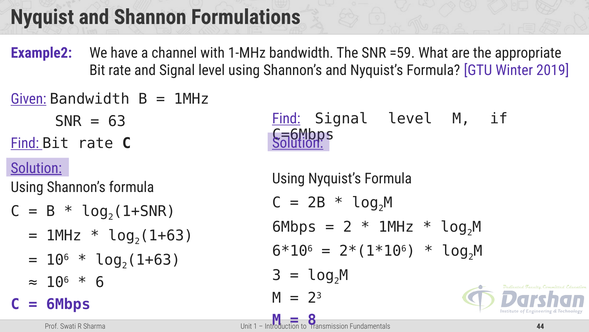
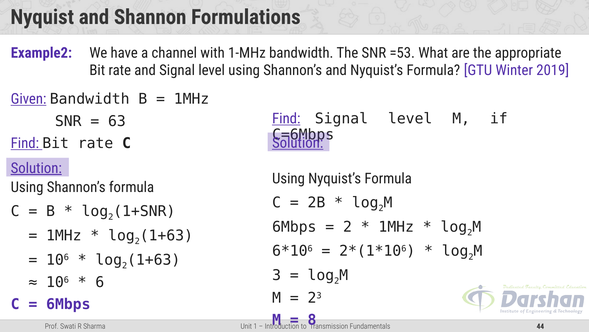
=59: =59 -> =53
